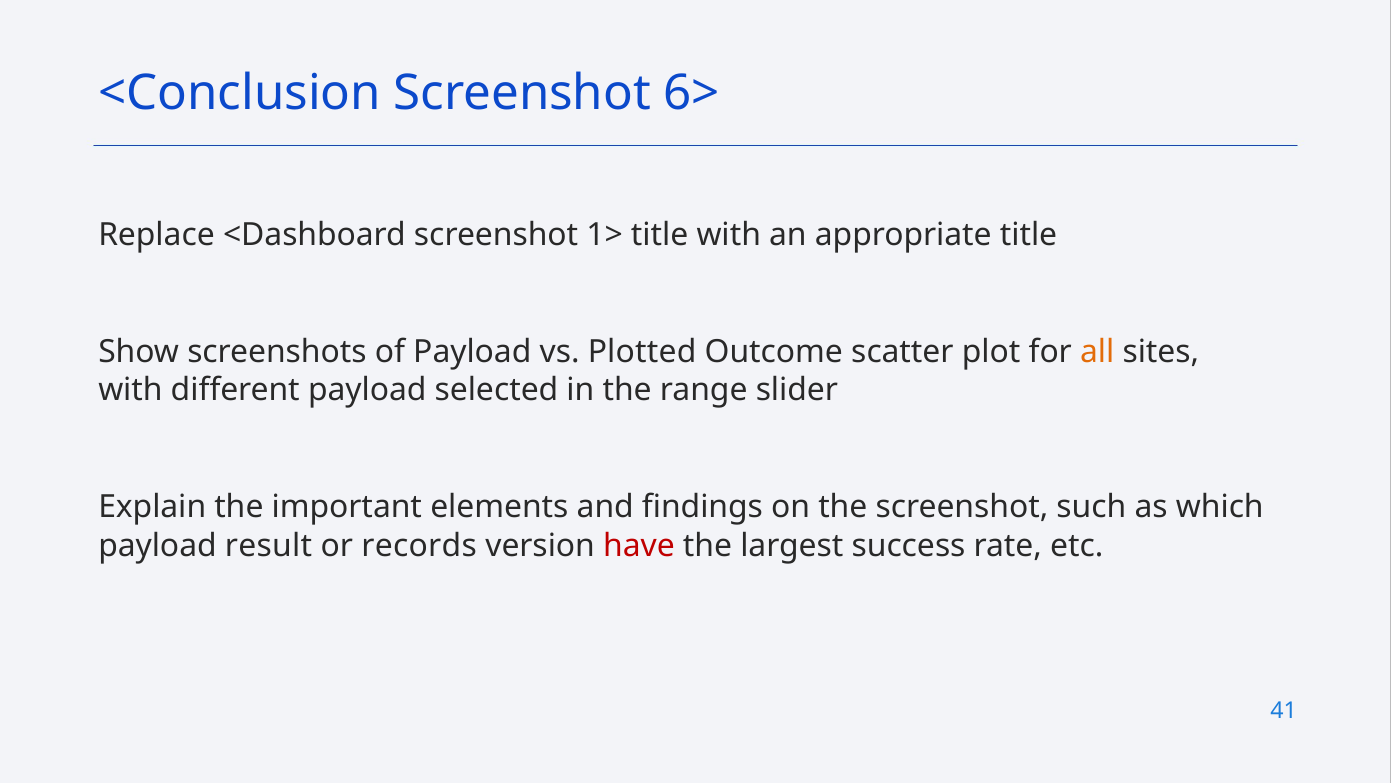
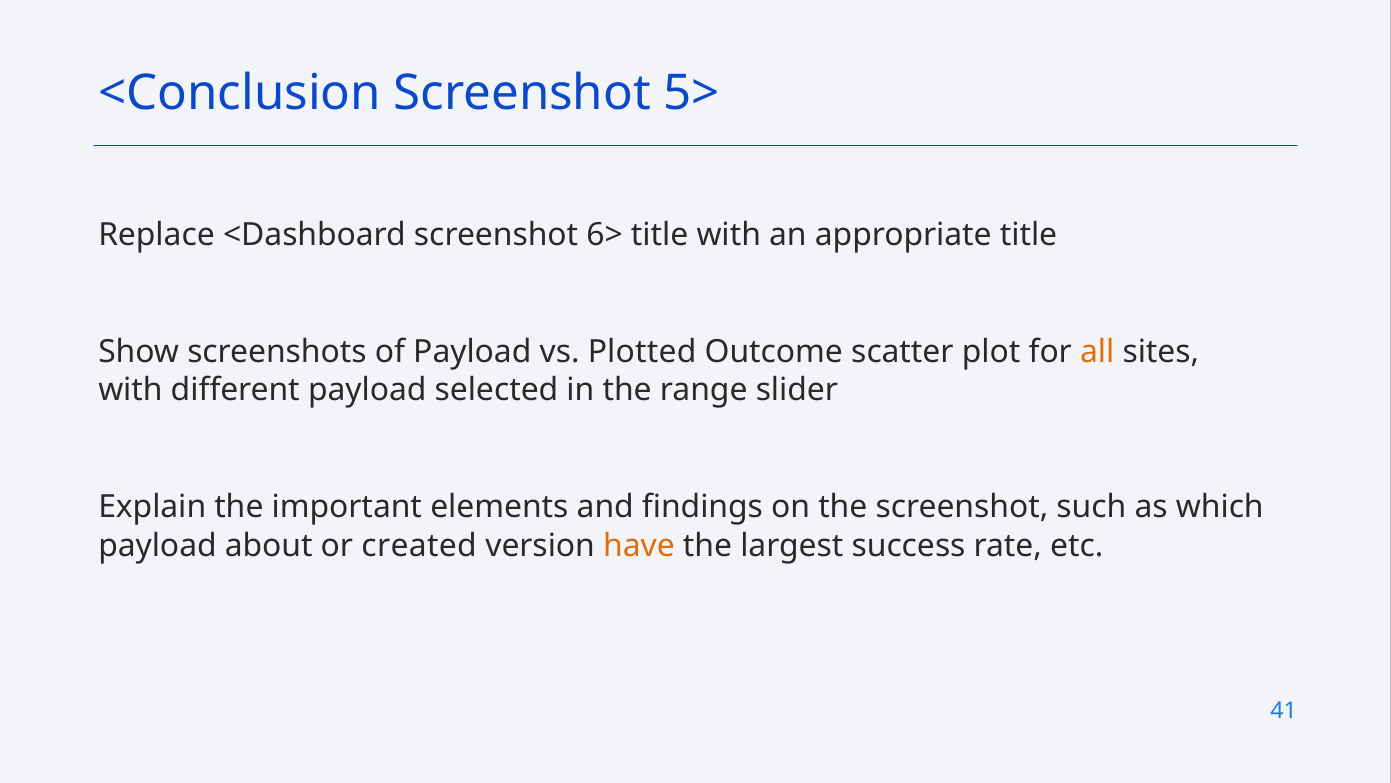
6>: 6> -> 5>
1>: 1> -> 6>
result: result -> about
records: records -> created
have colour: red -> orange
